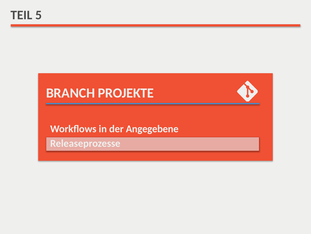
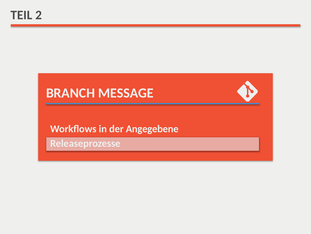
5: 5 -> 2
PROJEKTE: PROJEKTE -> MESSAGE
